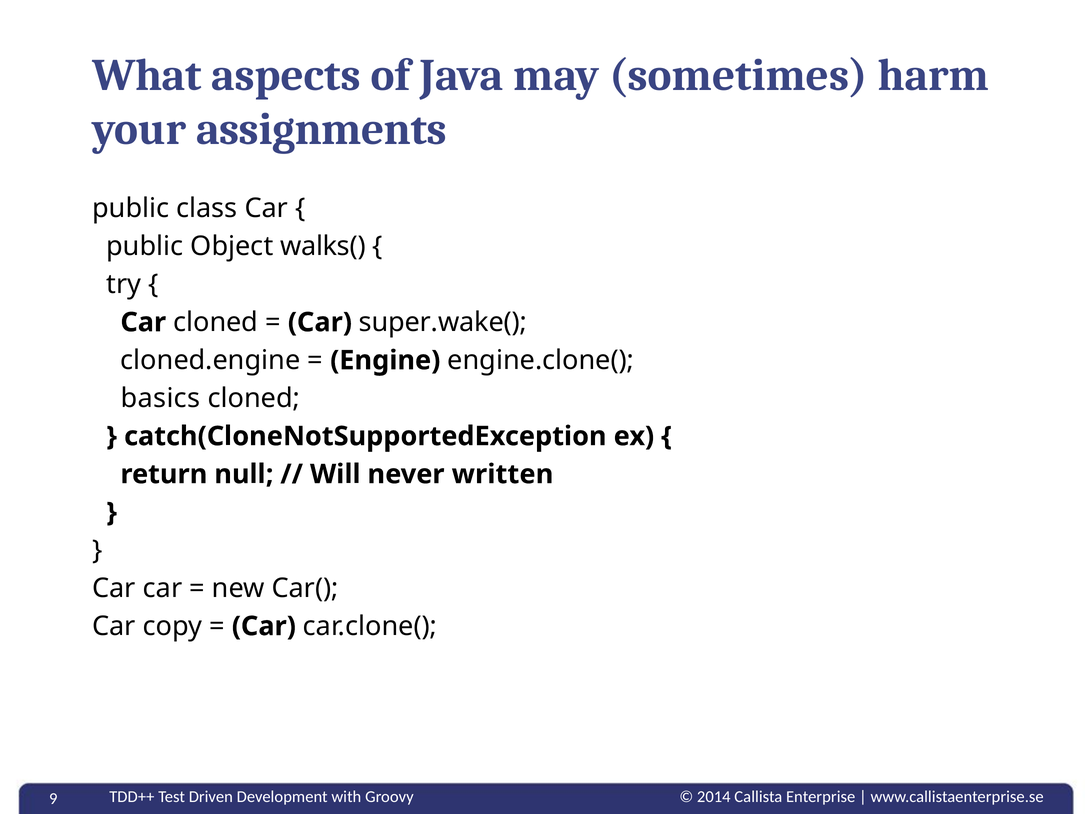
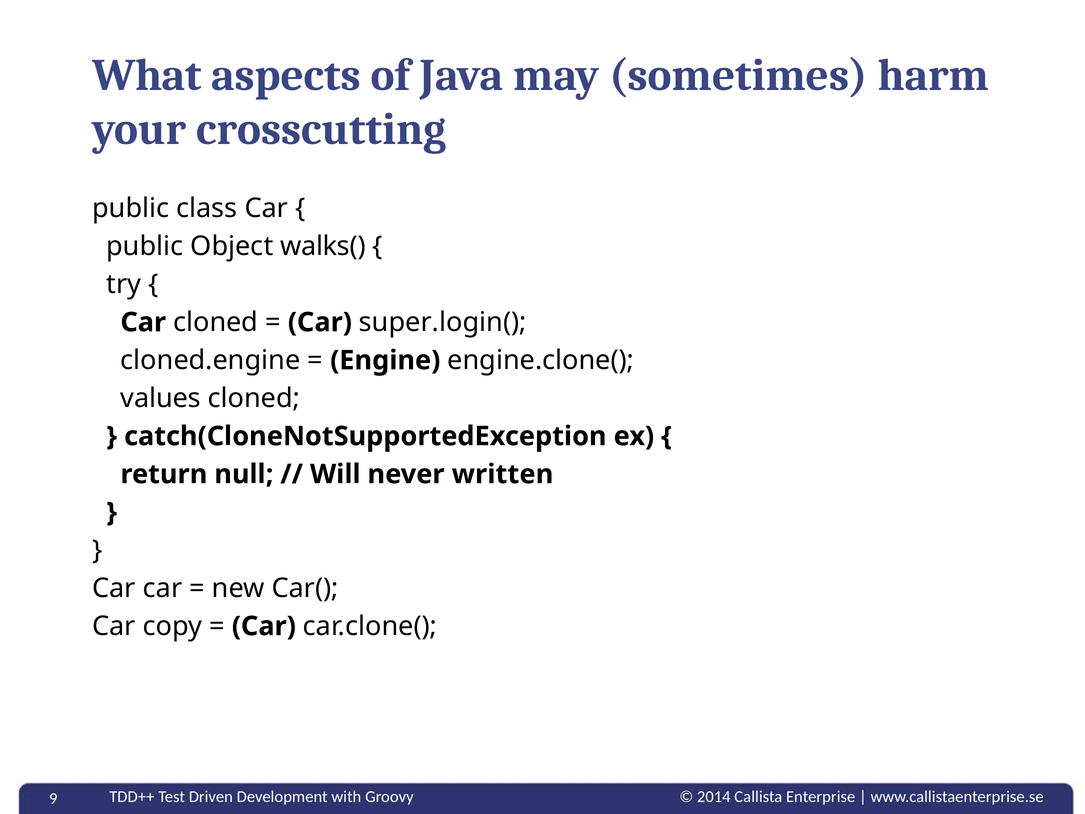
assignments: assignments -> crosscutting
super.wake(: super.wake( -> super.login(
basics: basics -> values
